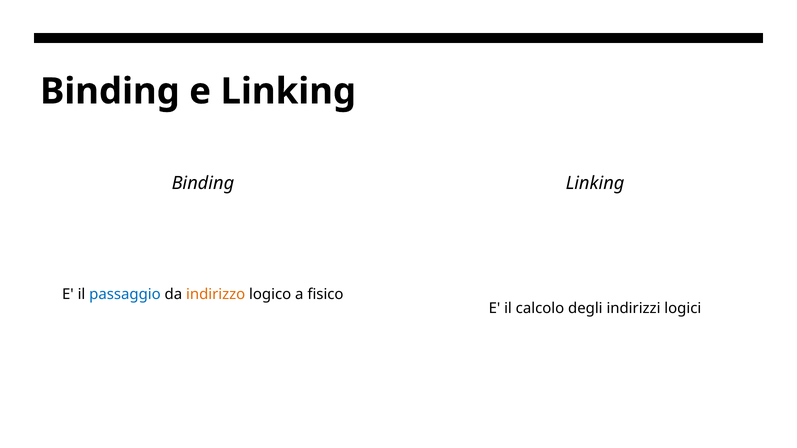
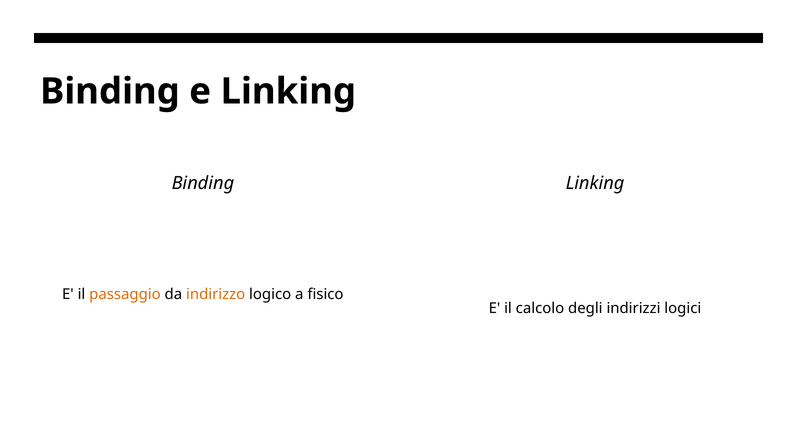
passaggio colour: blue -> orange
